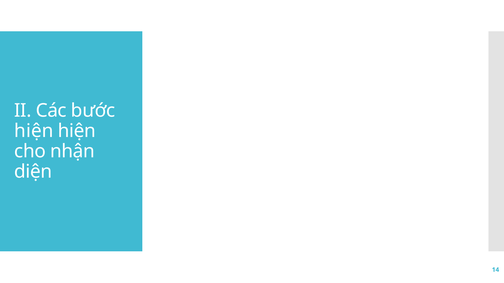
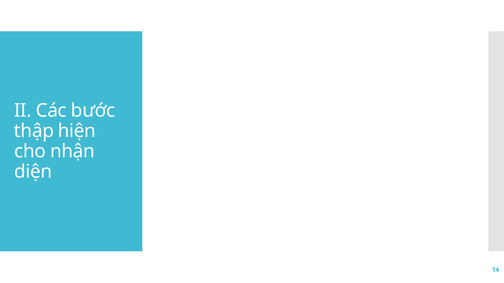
hiện at (34, 131): hiện -> thập
